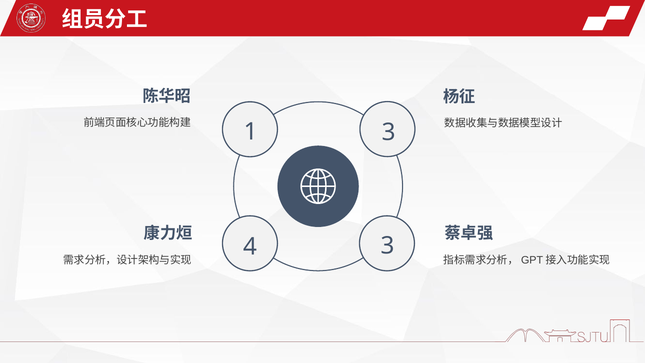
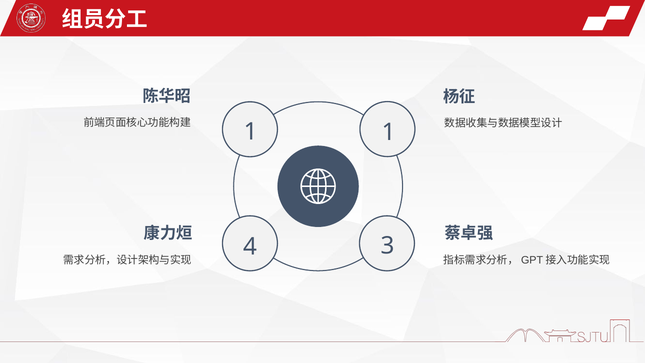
1 3: 3 -> 1
